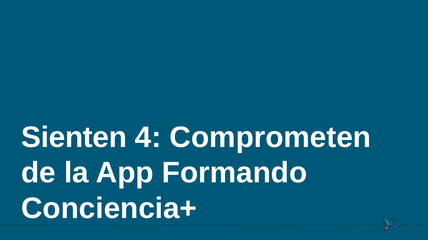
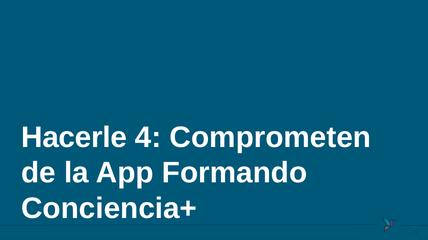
Sienten: Sienten -> Hacerle
